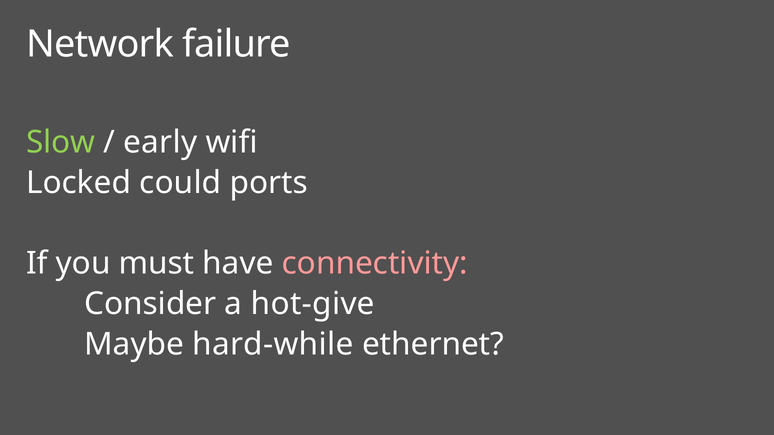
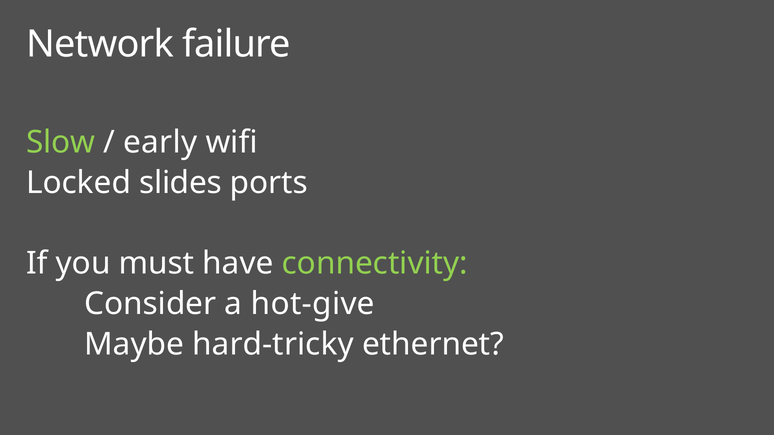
could: could -> slides
connectivity colour: pink -> light green
hard-while: hard-while -> hard-tricky
